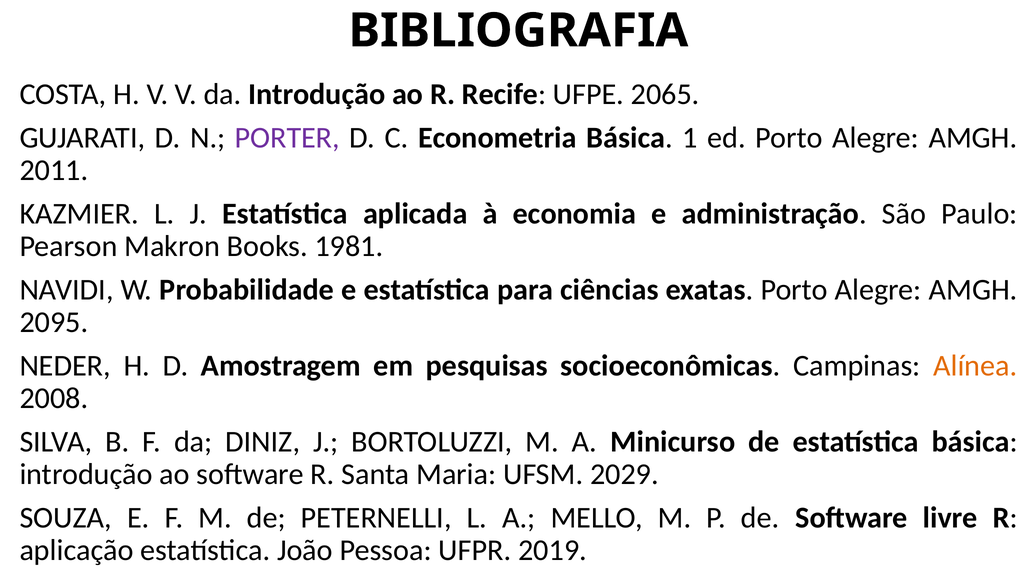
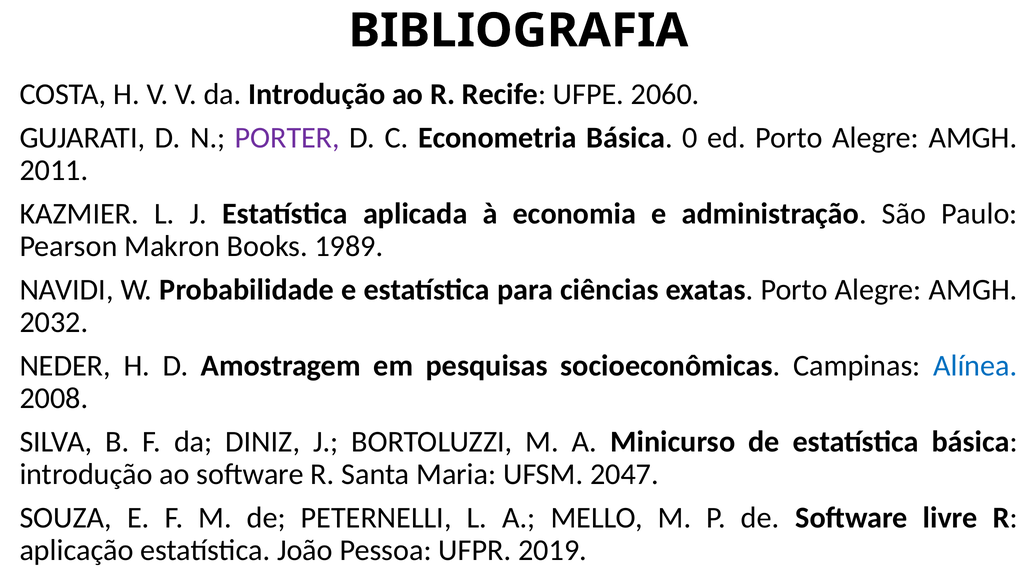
2065: 2065 -> 2060
1: 1 -> 0
1981: 1981 -> 1989
2095: 2095 -> 2032
Alínea colour: orange -> blue
2029: 2029 -> 2047
